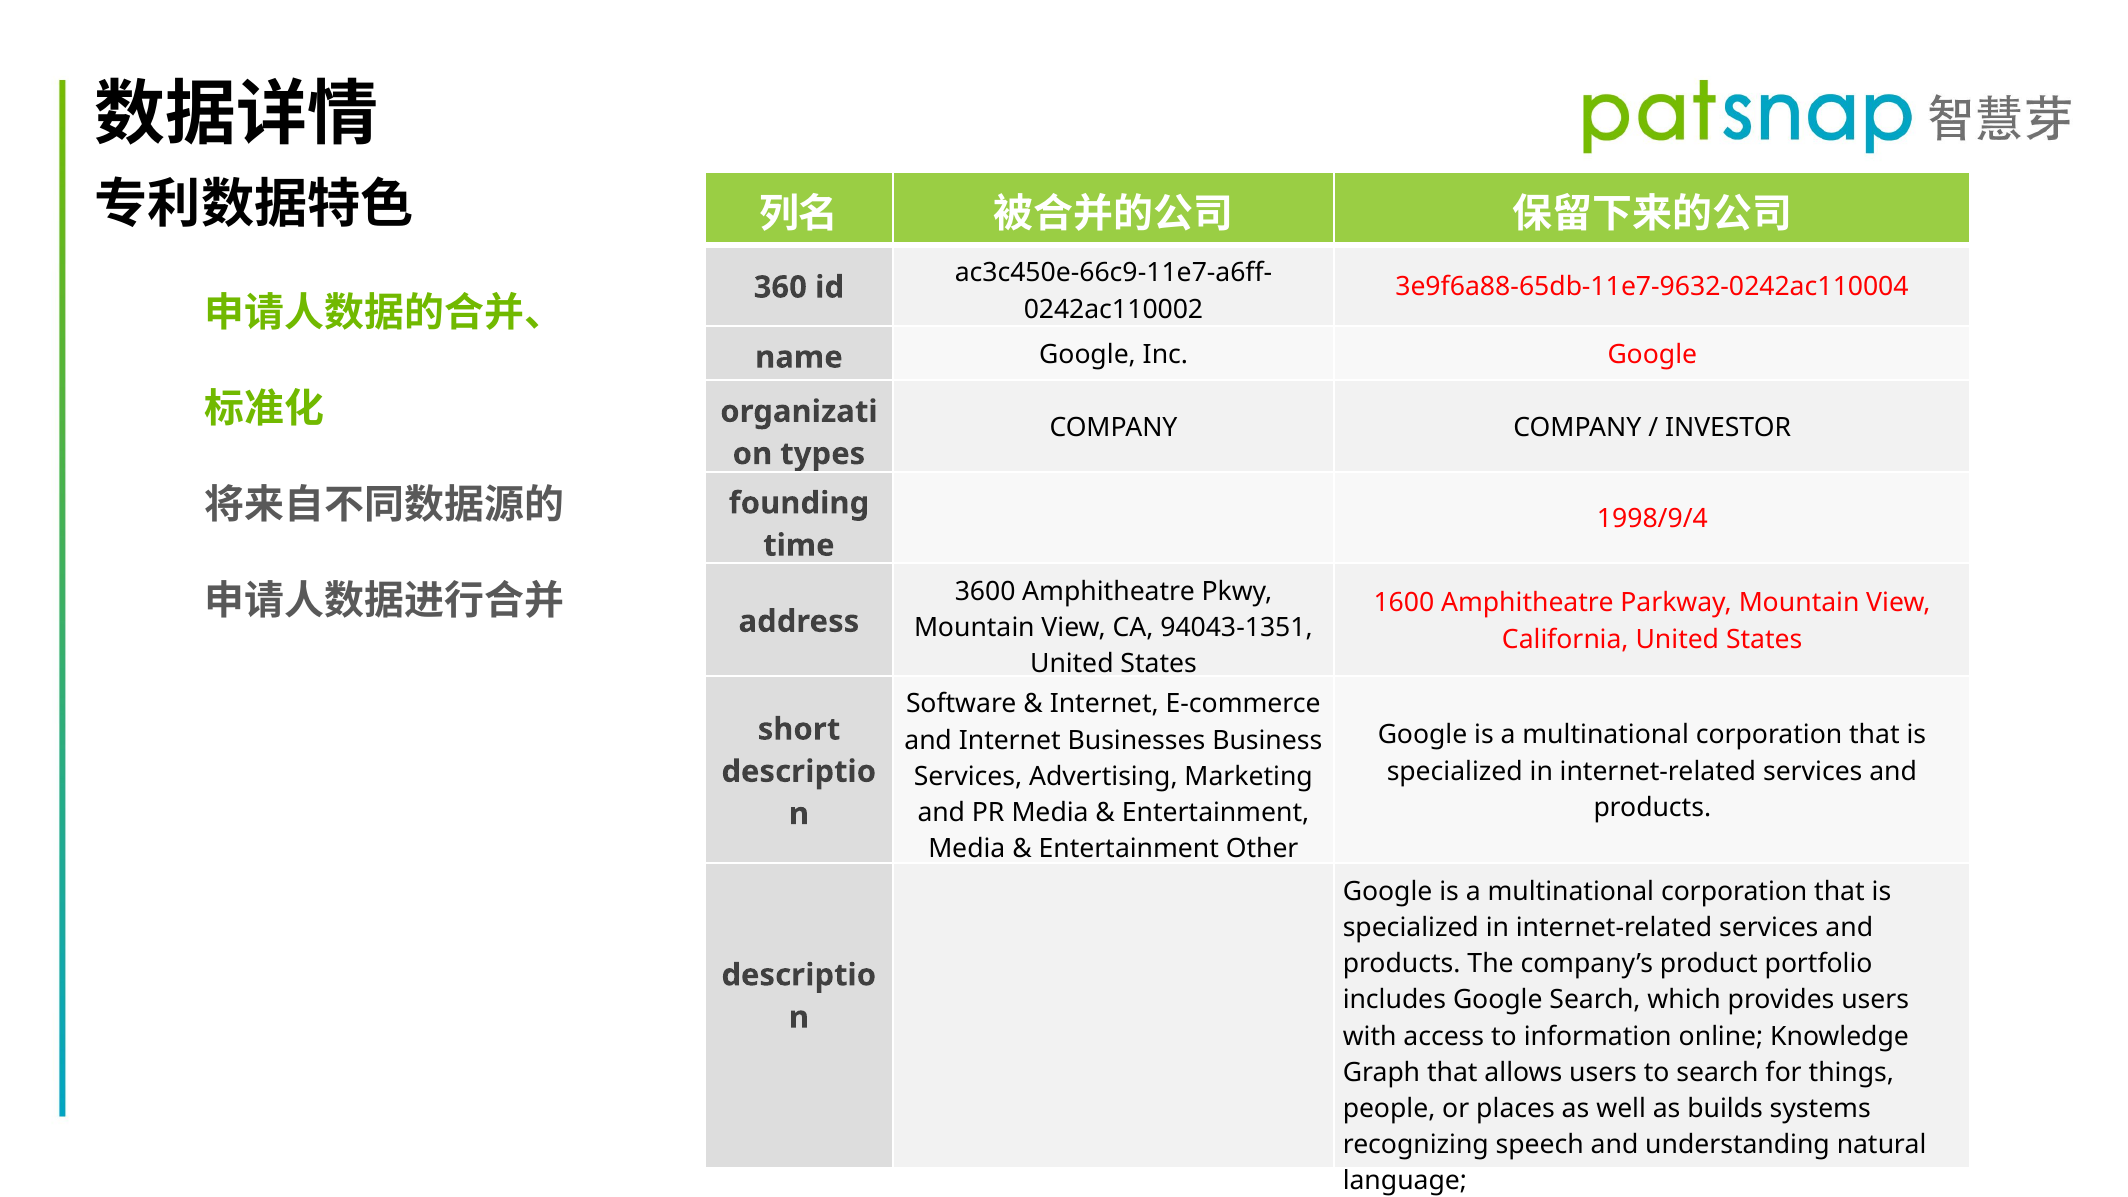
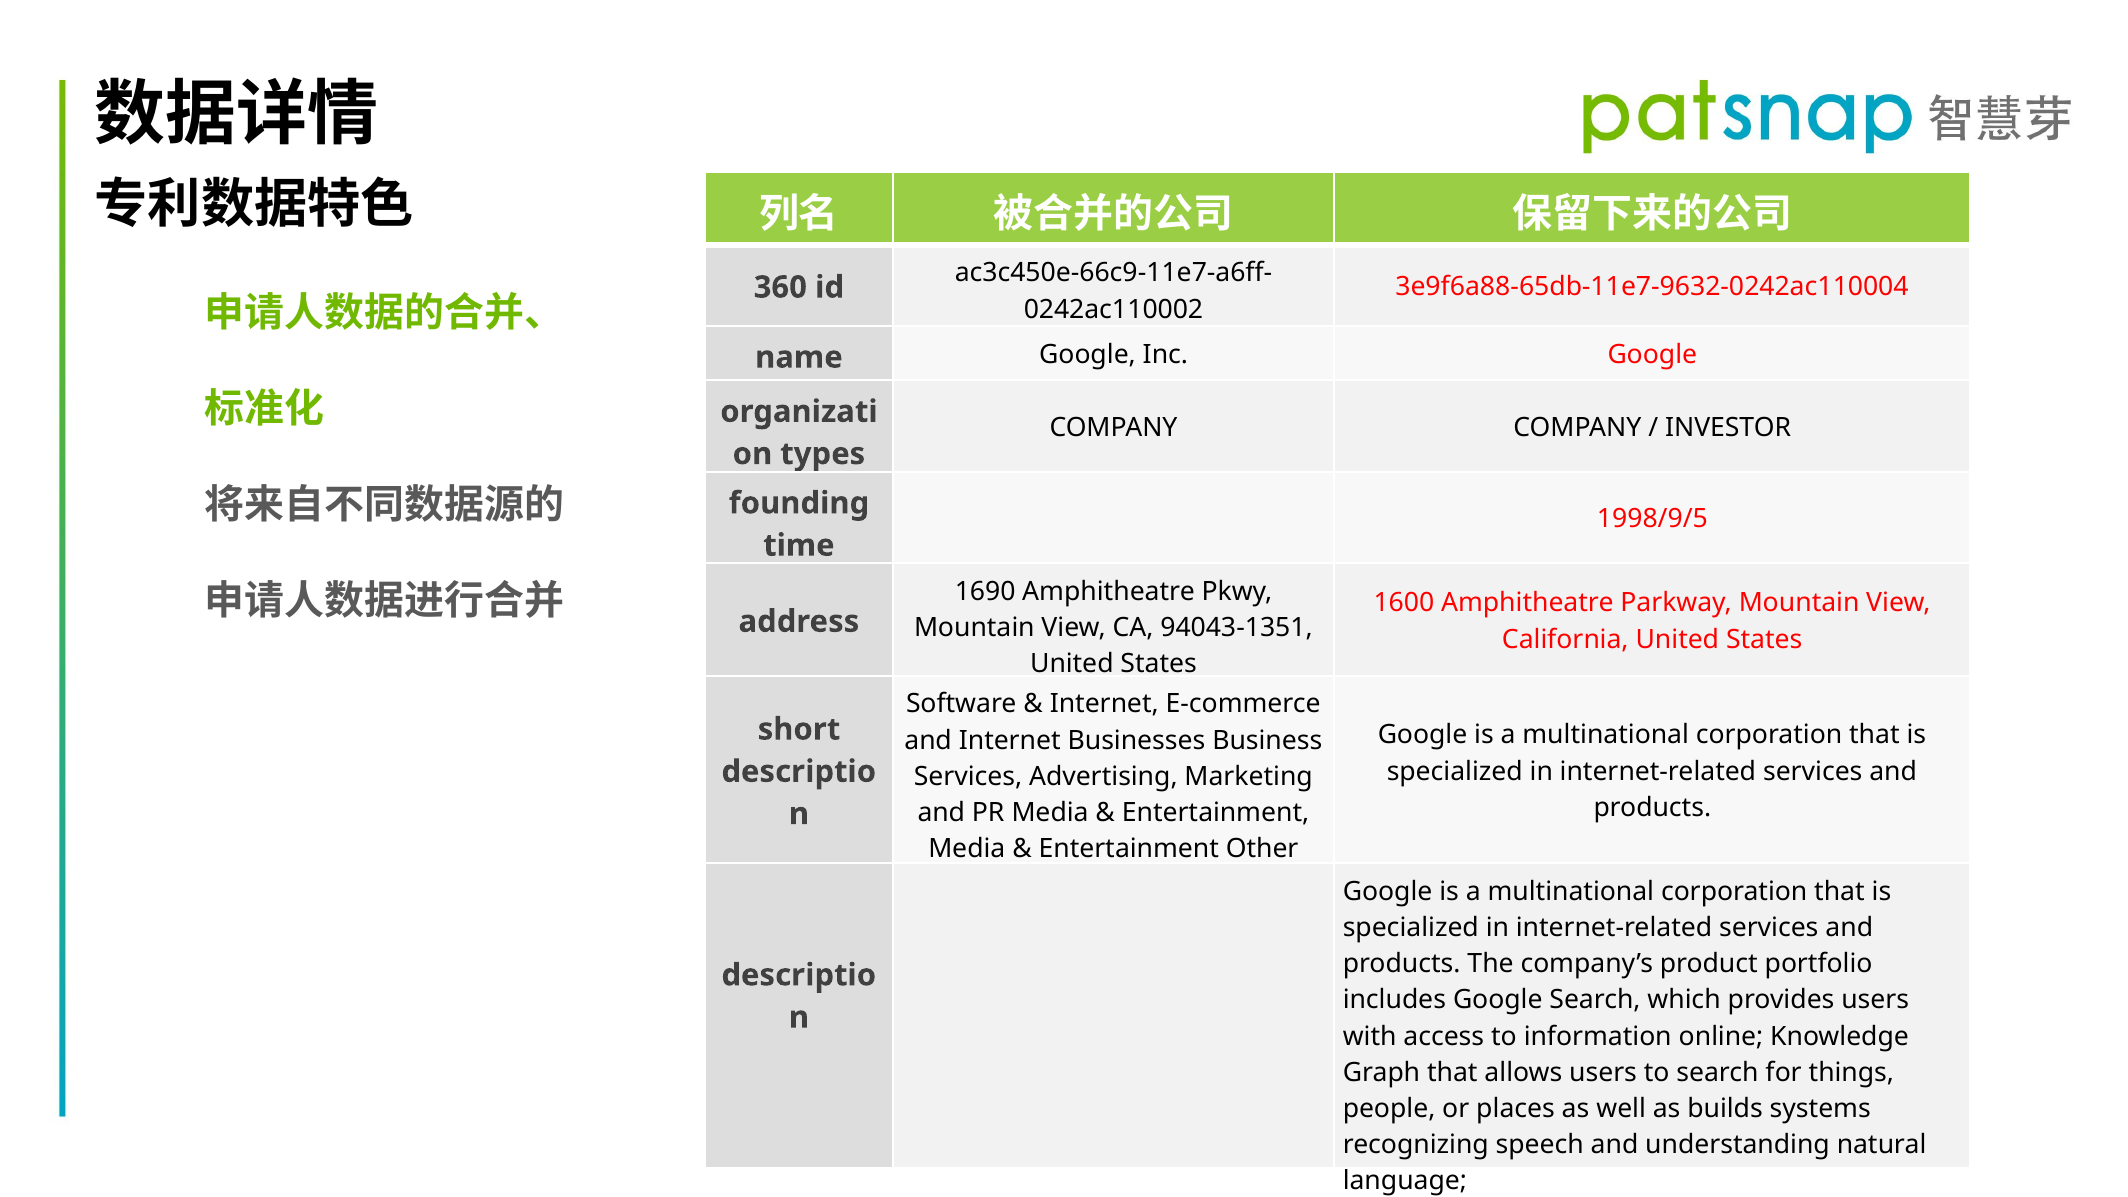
1998/9/4: 1998/9/4 -> 1998/9/5
3600: 3600 -> 1690
